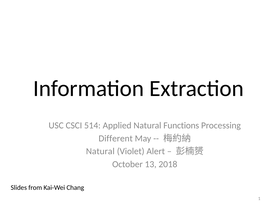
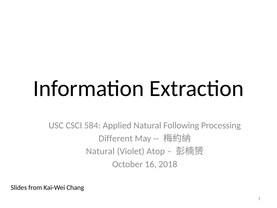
514: 514 -> 584
Functions: Functions -> Following
Alert: Alert -> Atop
13: 13 -> 16
